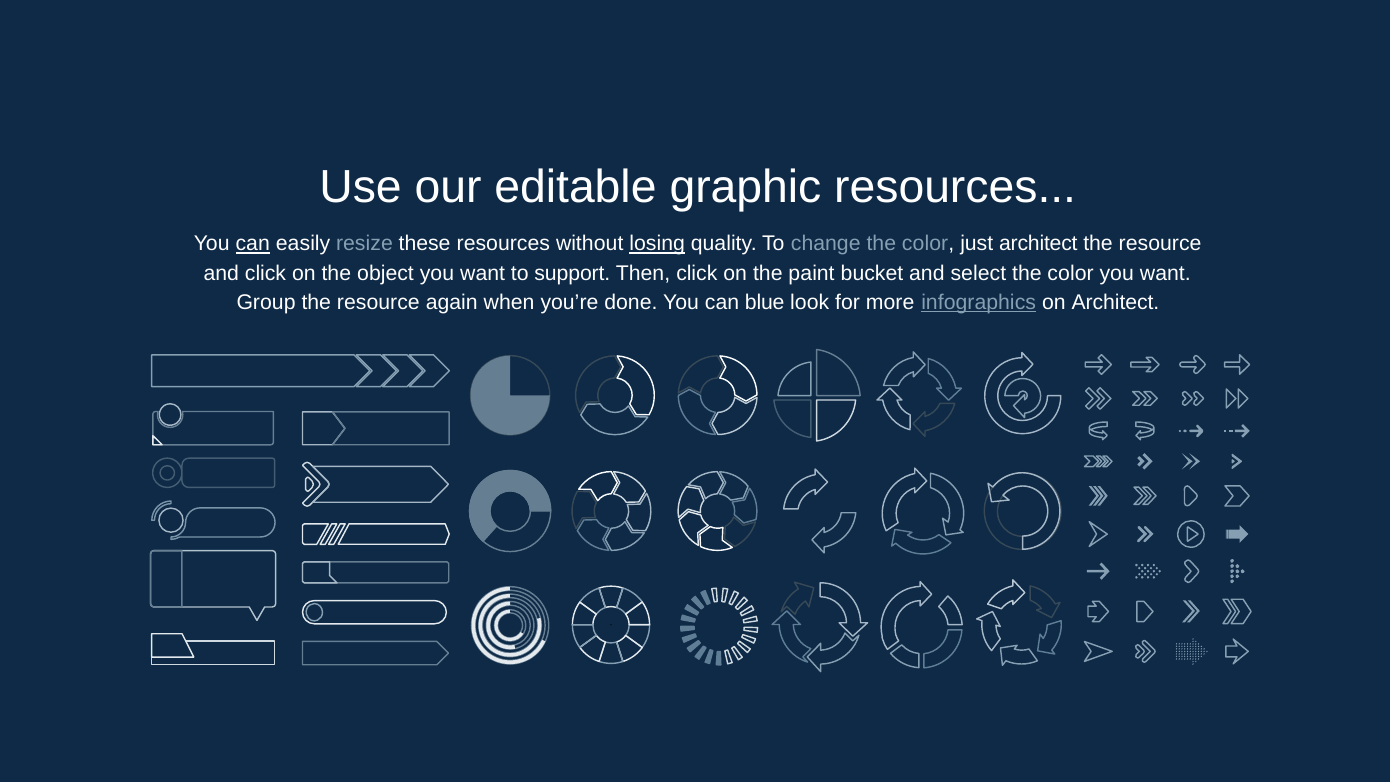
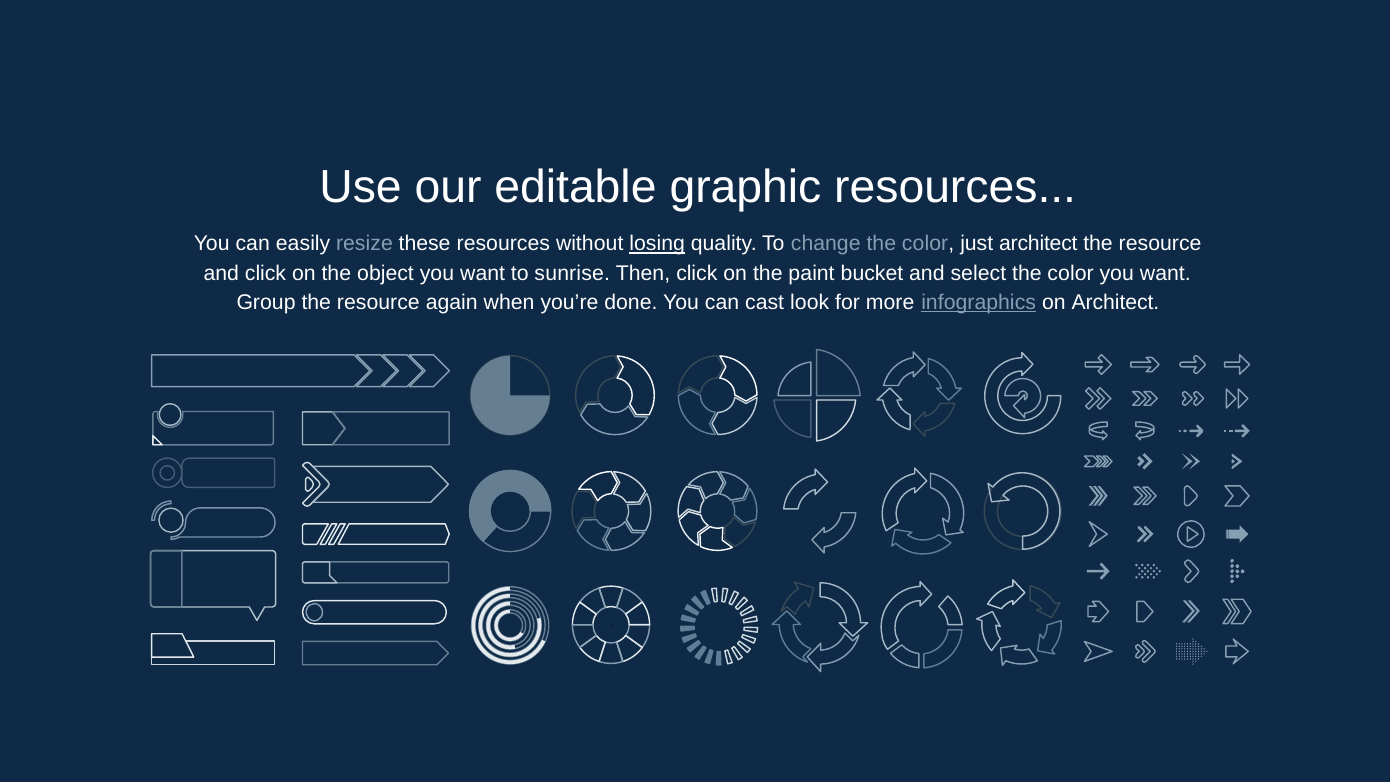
can at (253, 244) underline: present -> none
support: support -> sunrise
blue: blue -> cast
